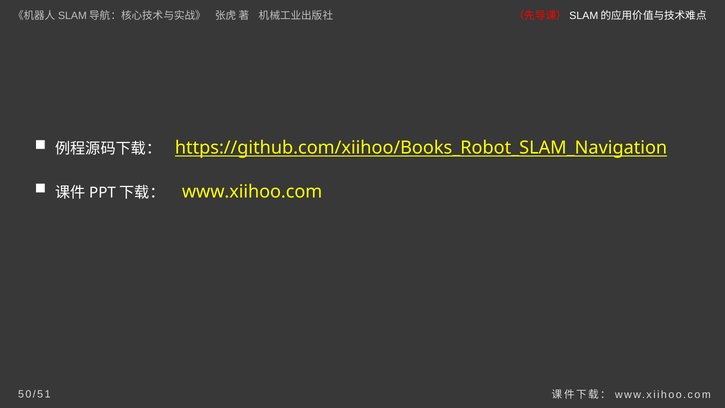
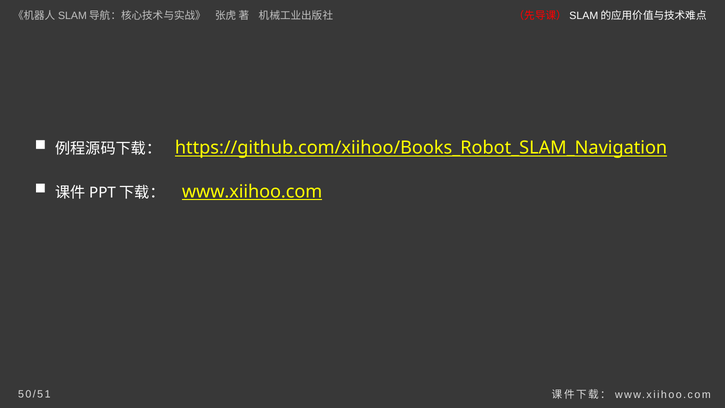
www.xiihoo.com at (252, 191) underline: none -> present
